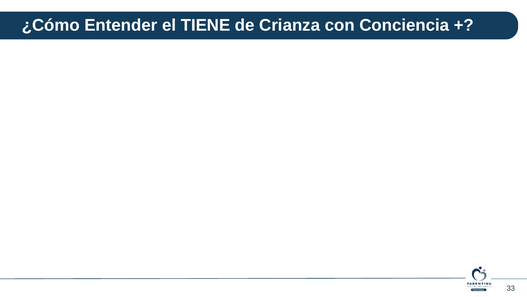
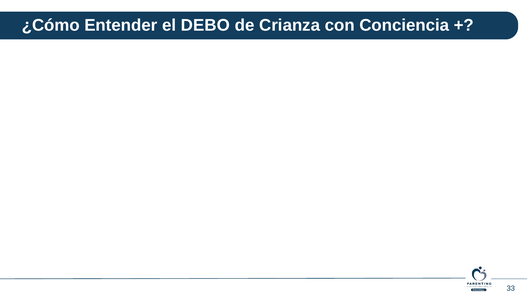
TIENE: TIENE -> DEBO
